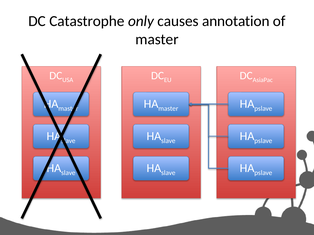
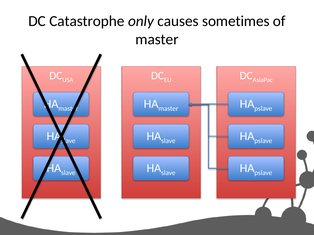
annotation: annotation -> sometimes
